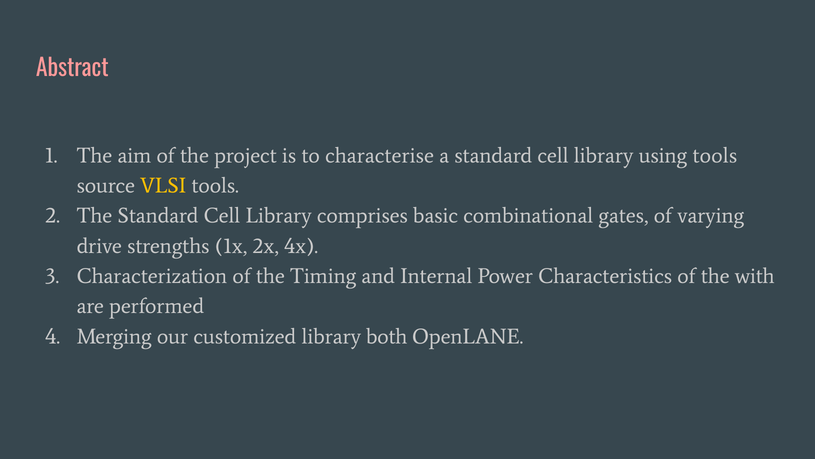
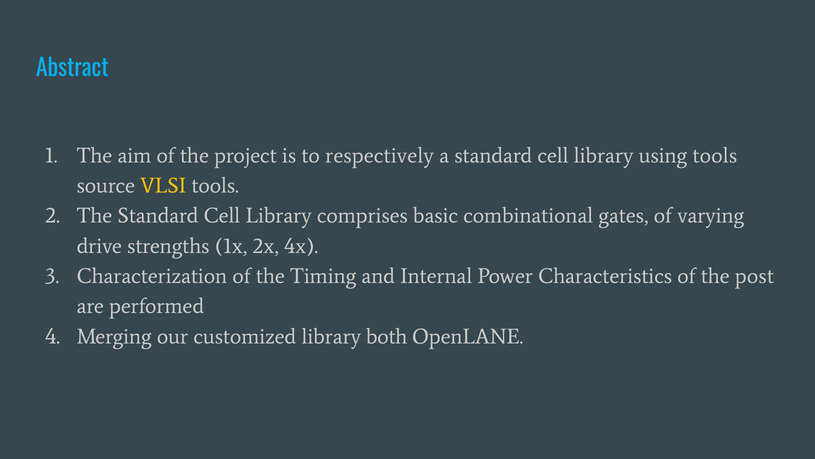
Abstract colour: pink -> light blue
characterise: characterise -> respectively
with: with -> post
